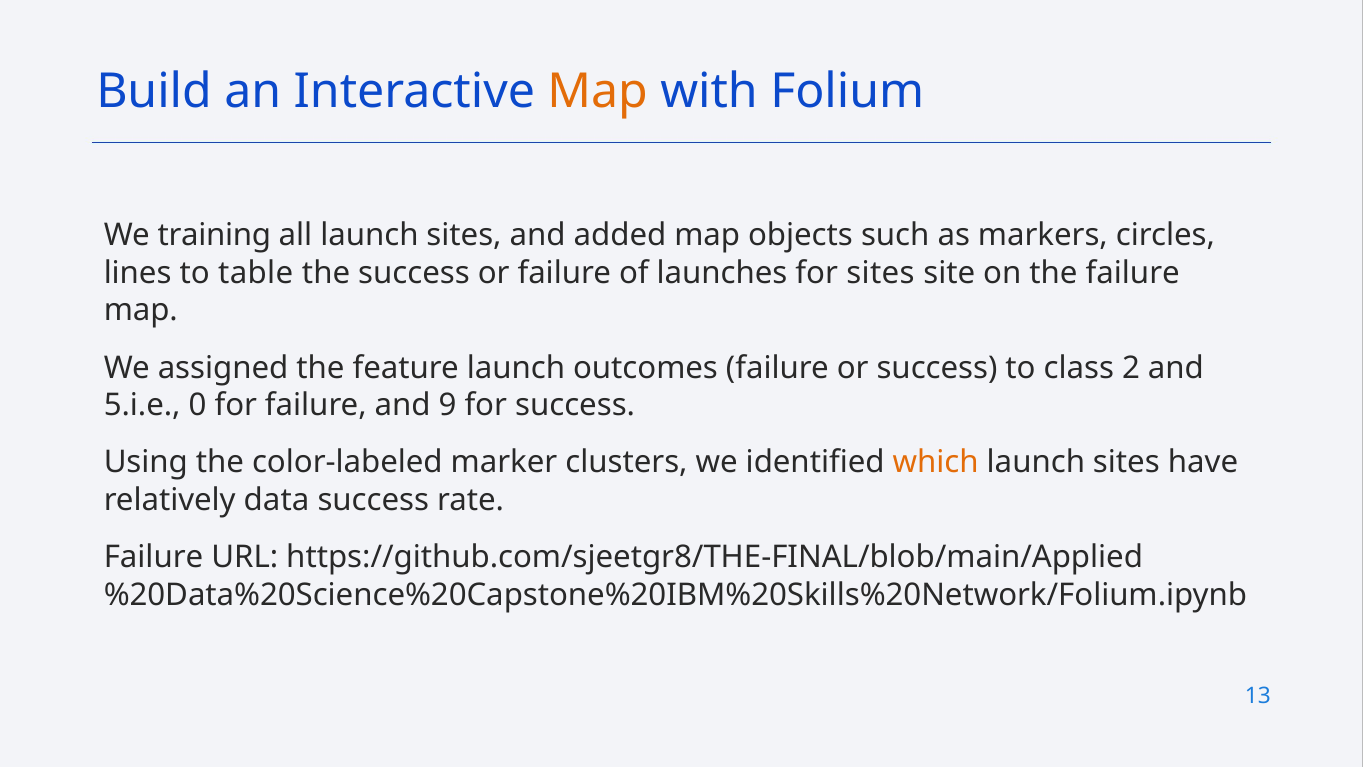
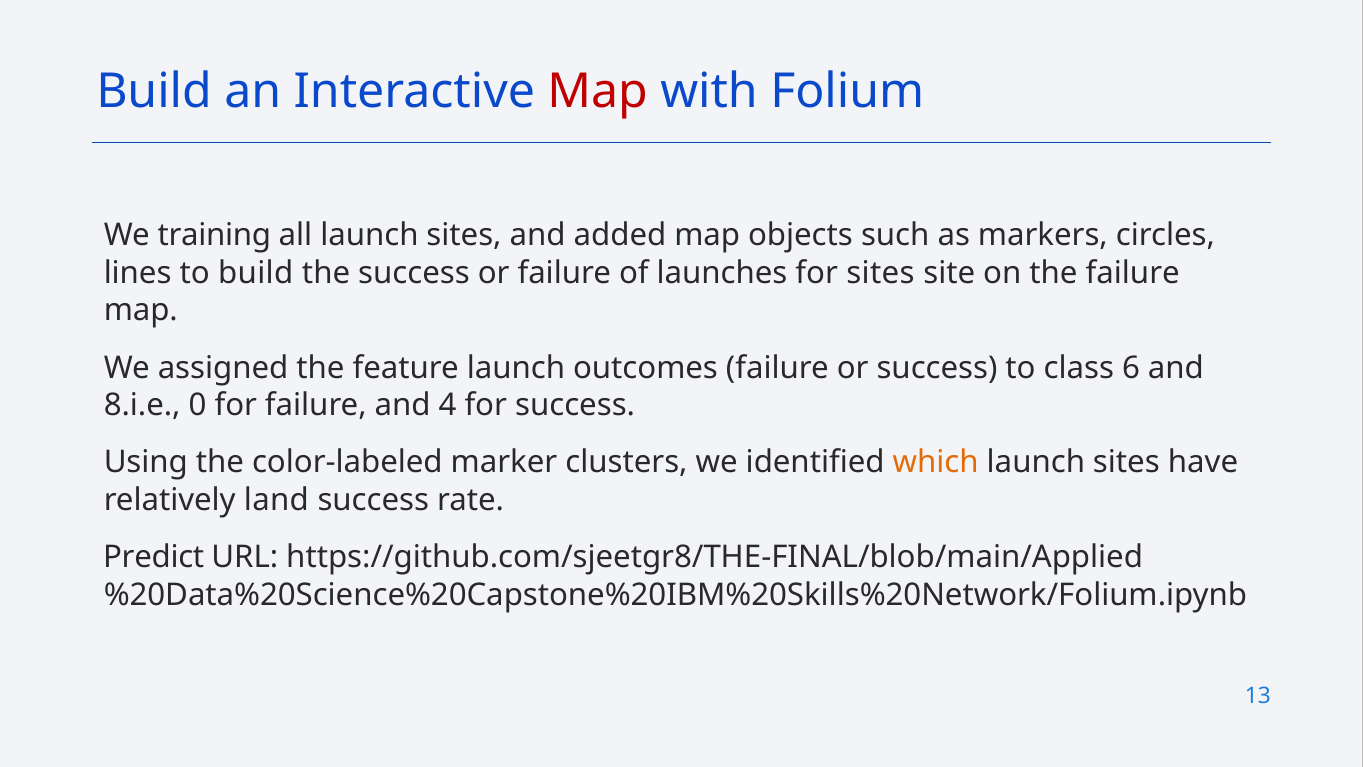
Map at (598, 91) colour: orange -> red
to table: table -> build
2: 2 -> 6
5.i.e: 5.i.e -> 8.i.e
9: 9 -> 4
data: data -> land
Failure at (154, 557): Failure -> Predict
